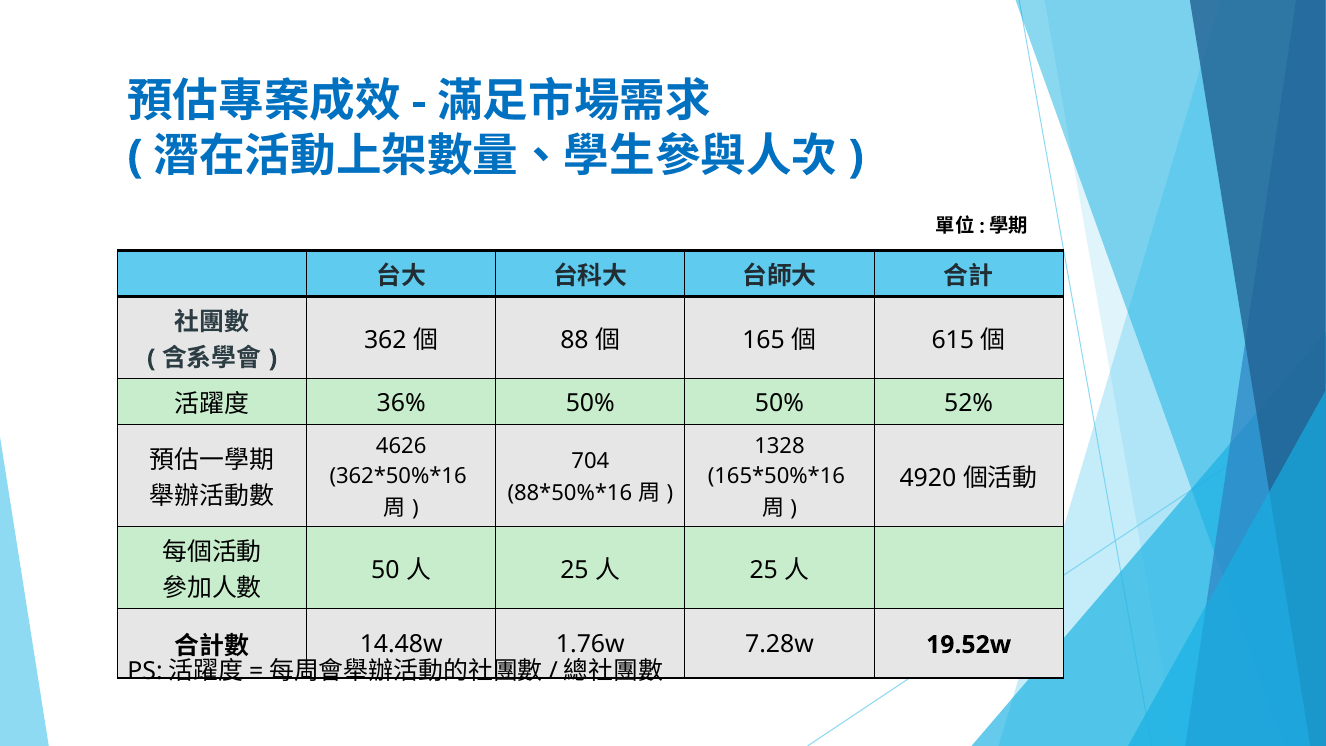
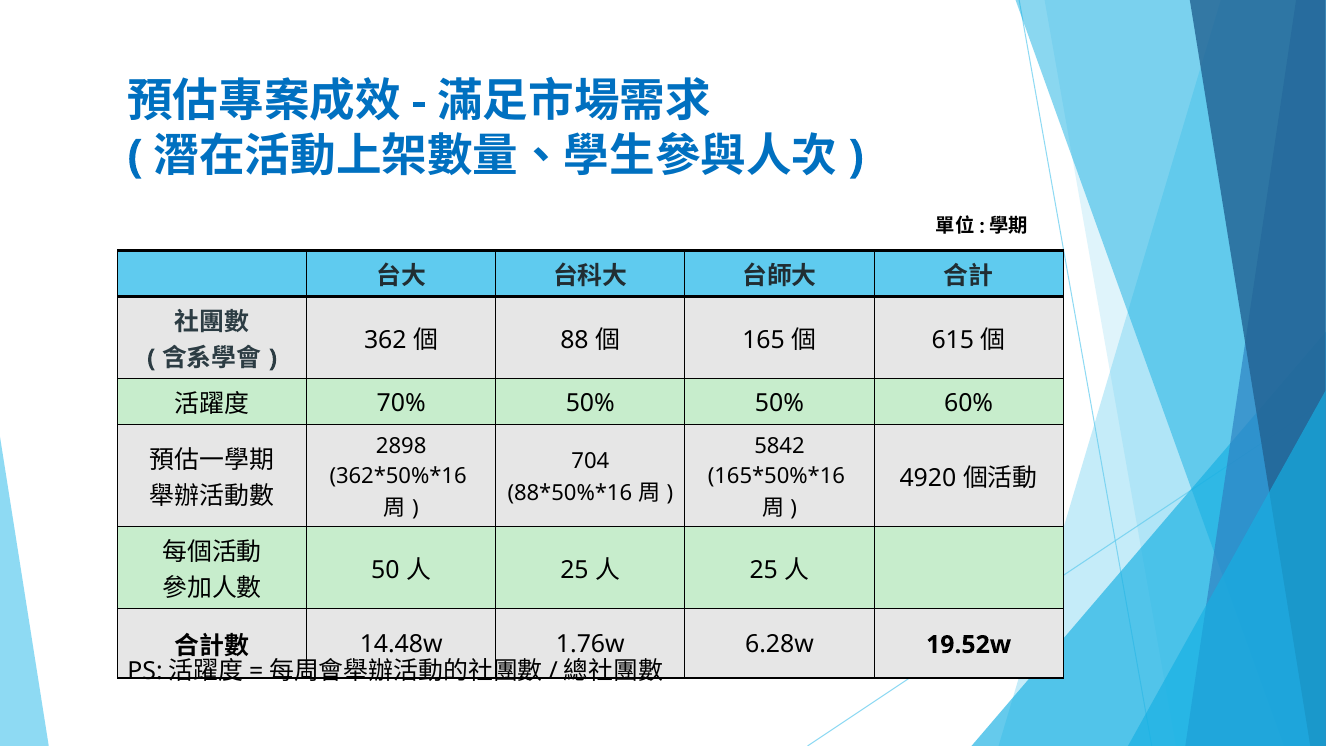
36%: 36% -> 70%
52%: 52% -> 60%
4626: 4626 -> 2898
1328: 1328 -> 5842
7.28w: 7.28w -> 6.28w
